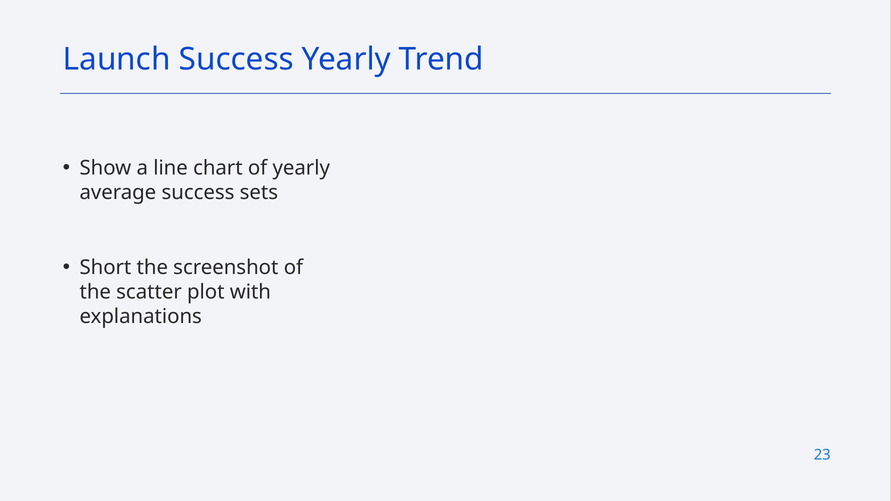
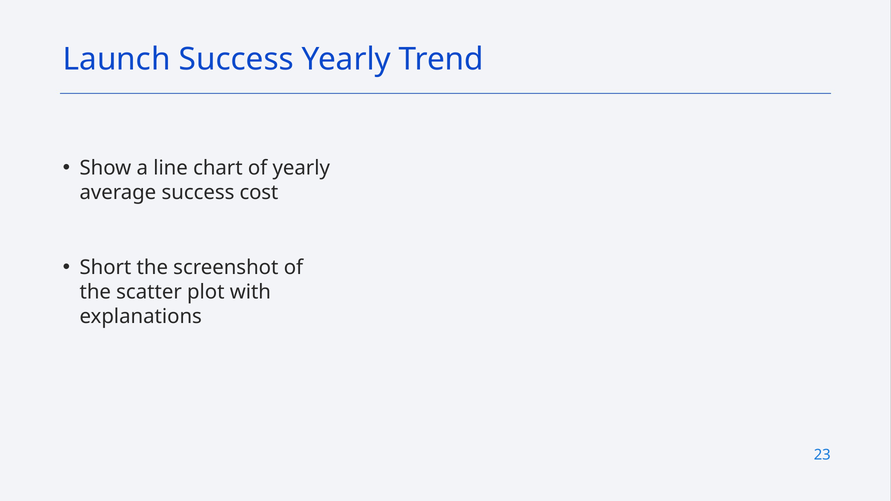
sets: sets -> cost
